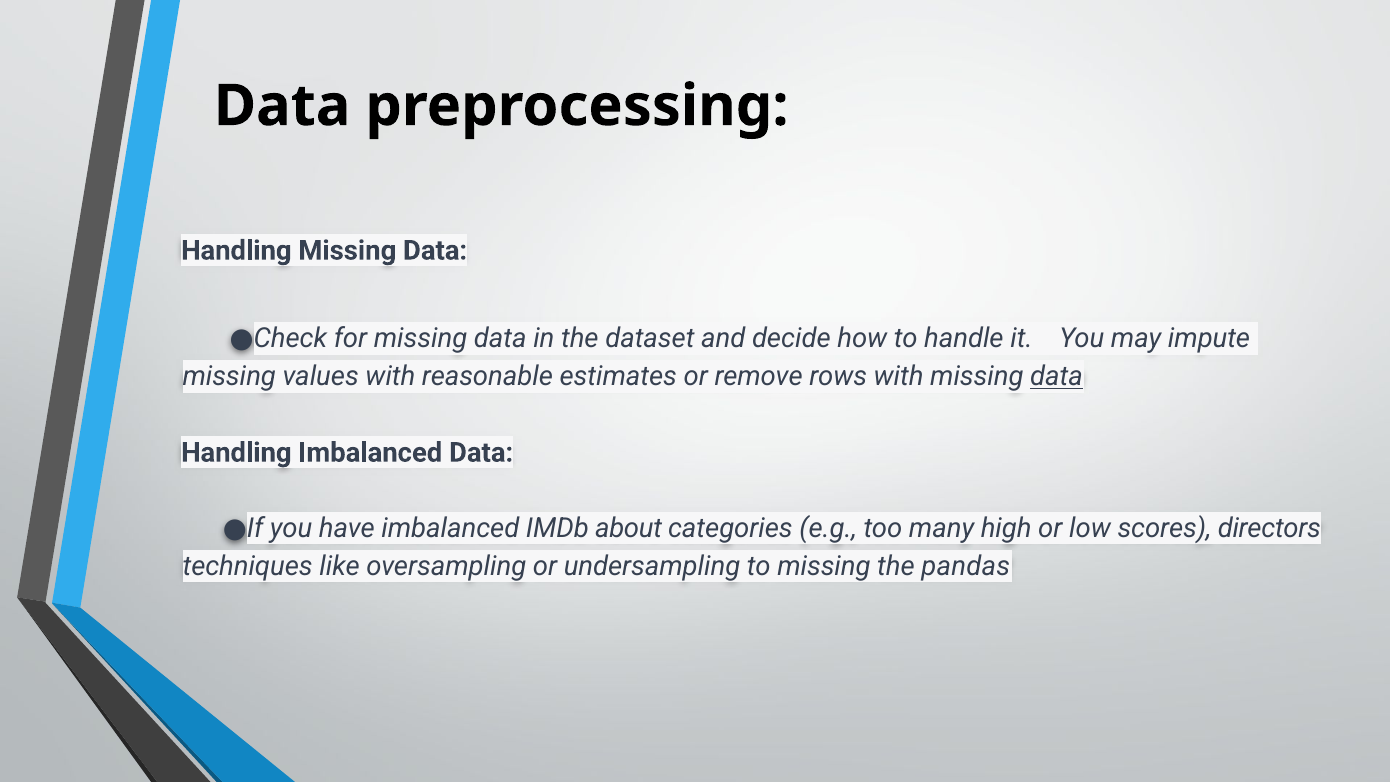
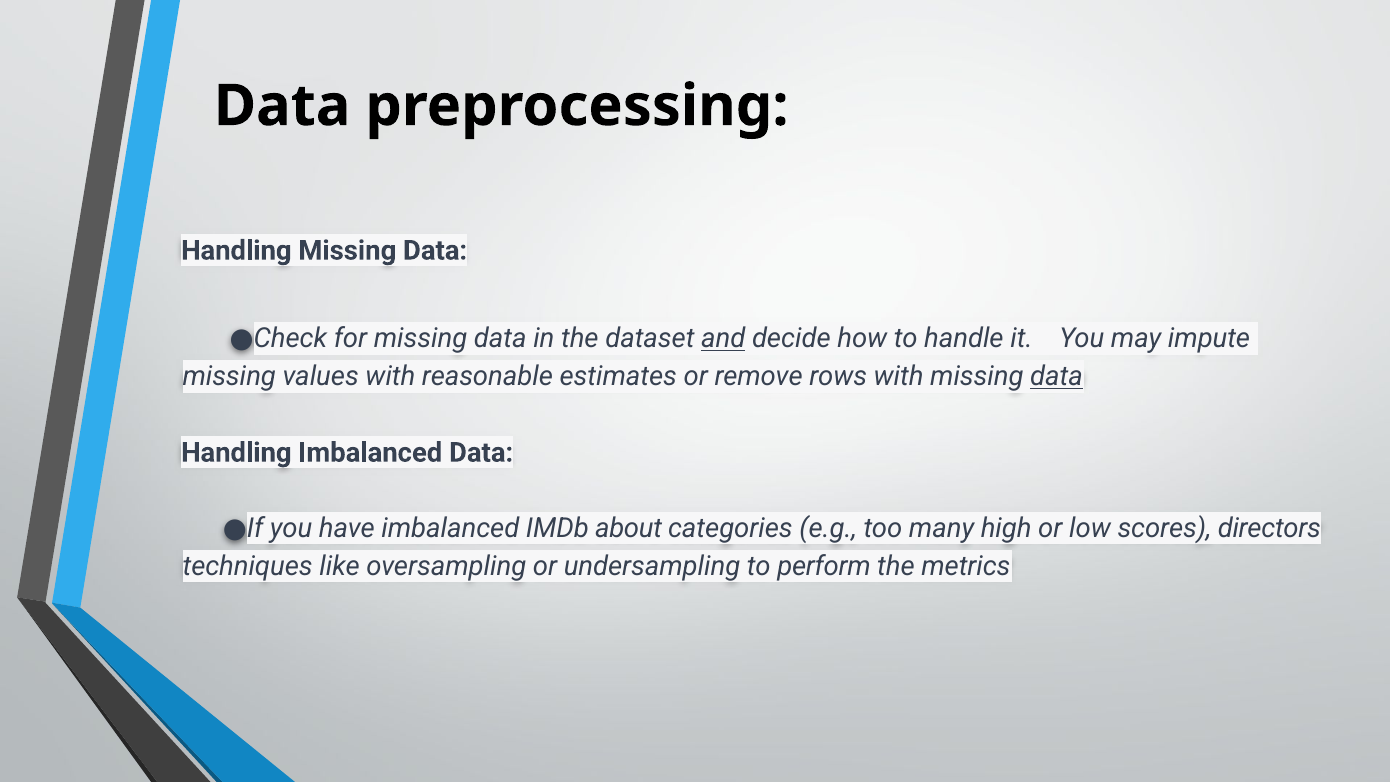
and underline: none -> present
to missing: missing -> perform
pandas: pandas -> metrics
